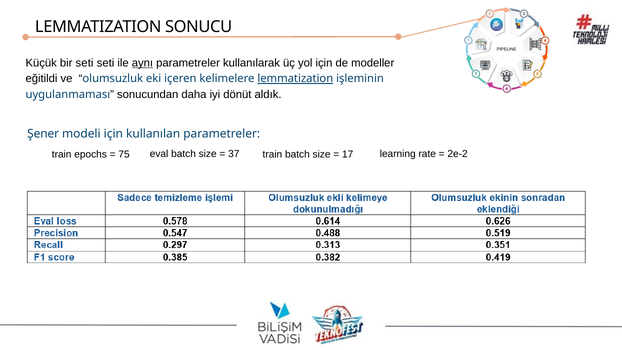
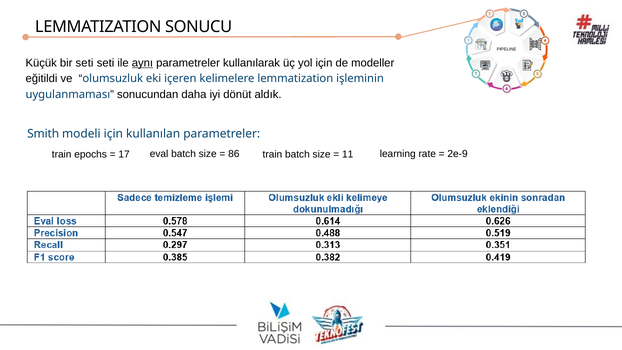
lemmatization at (295, 79) underline: present -> none
Şener: Şener -> Smith
37: 37 -> 86
2e-2: 2e-2 -> 2e-9
75: 75 -> 17
17: 17 -> 11
